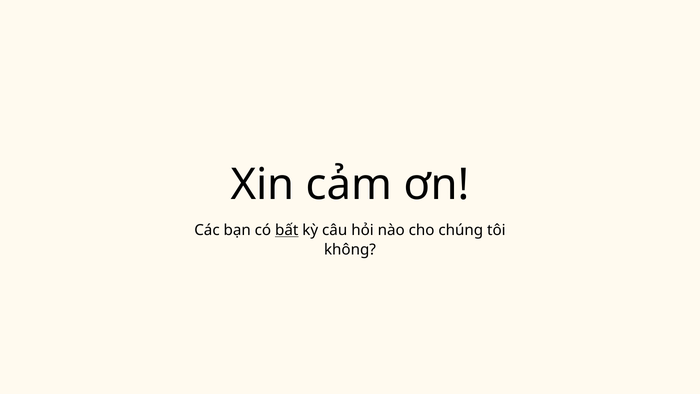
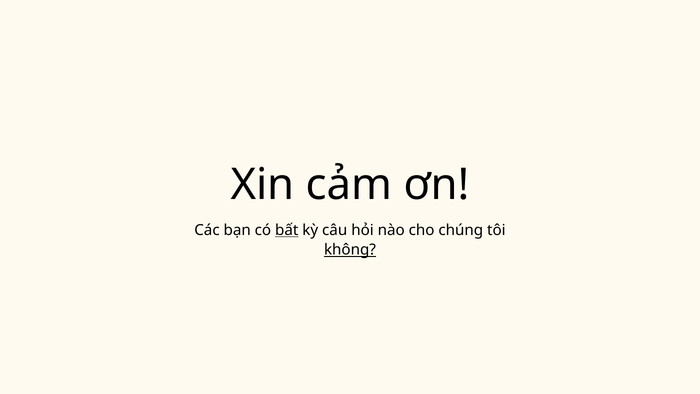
không underline: none -> present
